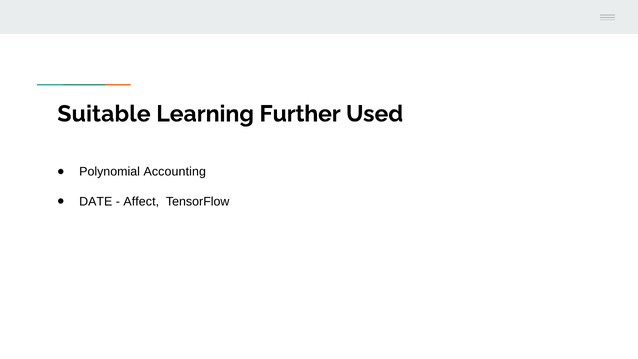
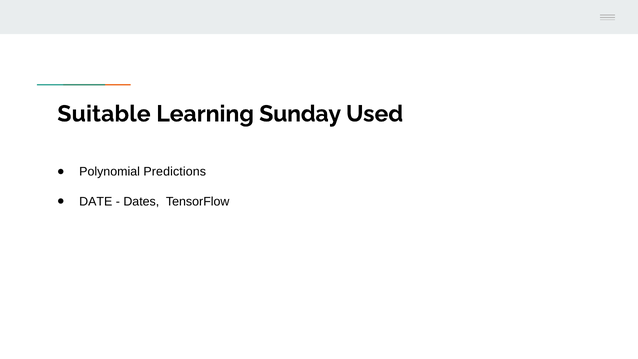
Further: Further -> Sunday
Accounting: Accounting -> Predictions
Affect: Affect -> Dates
